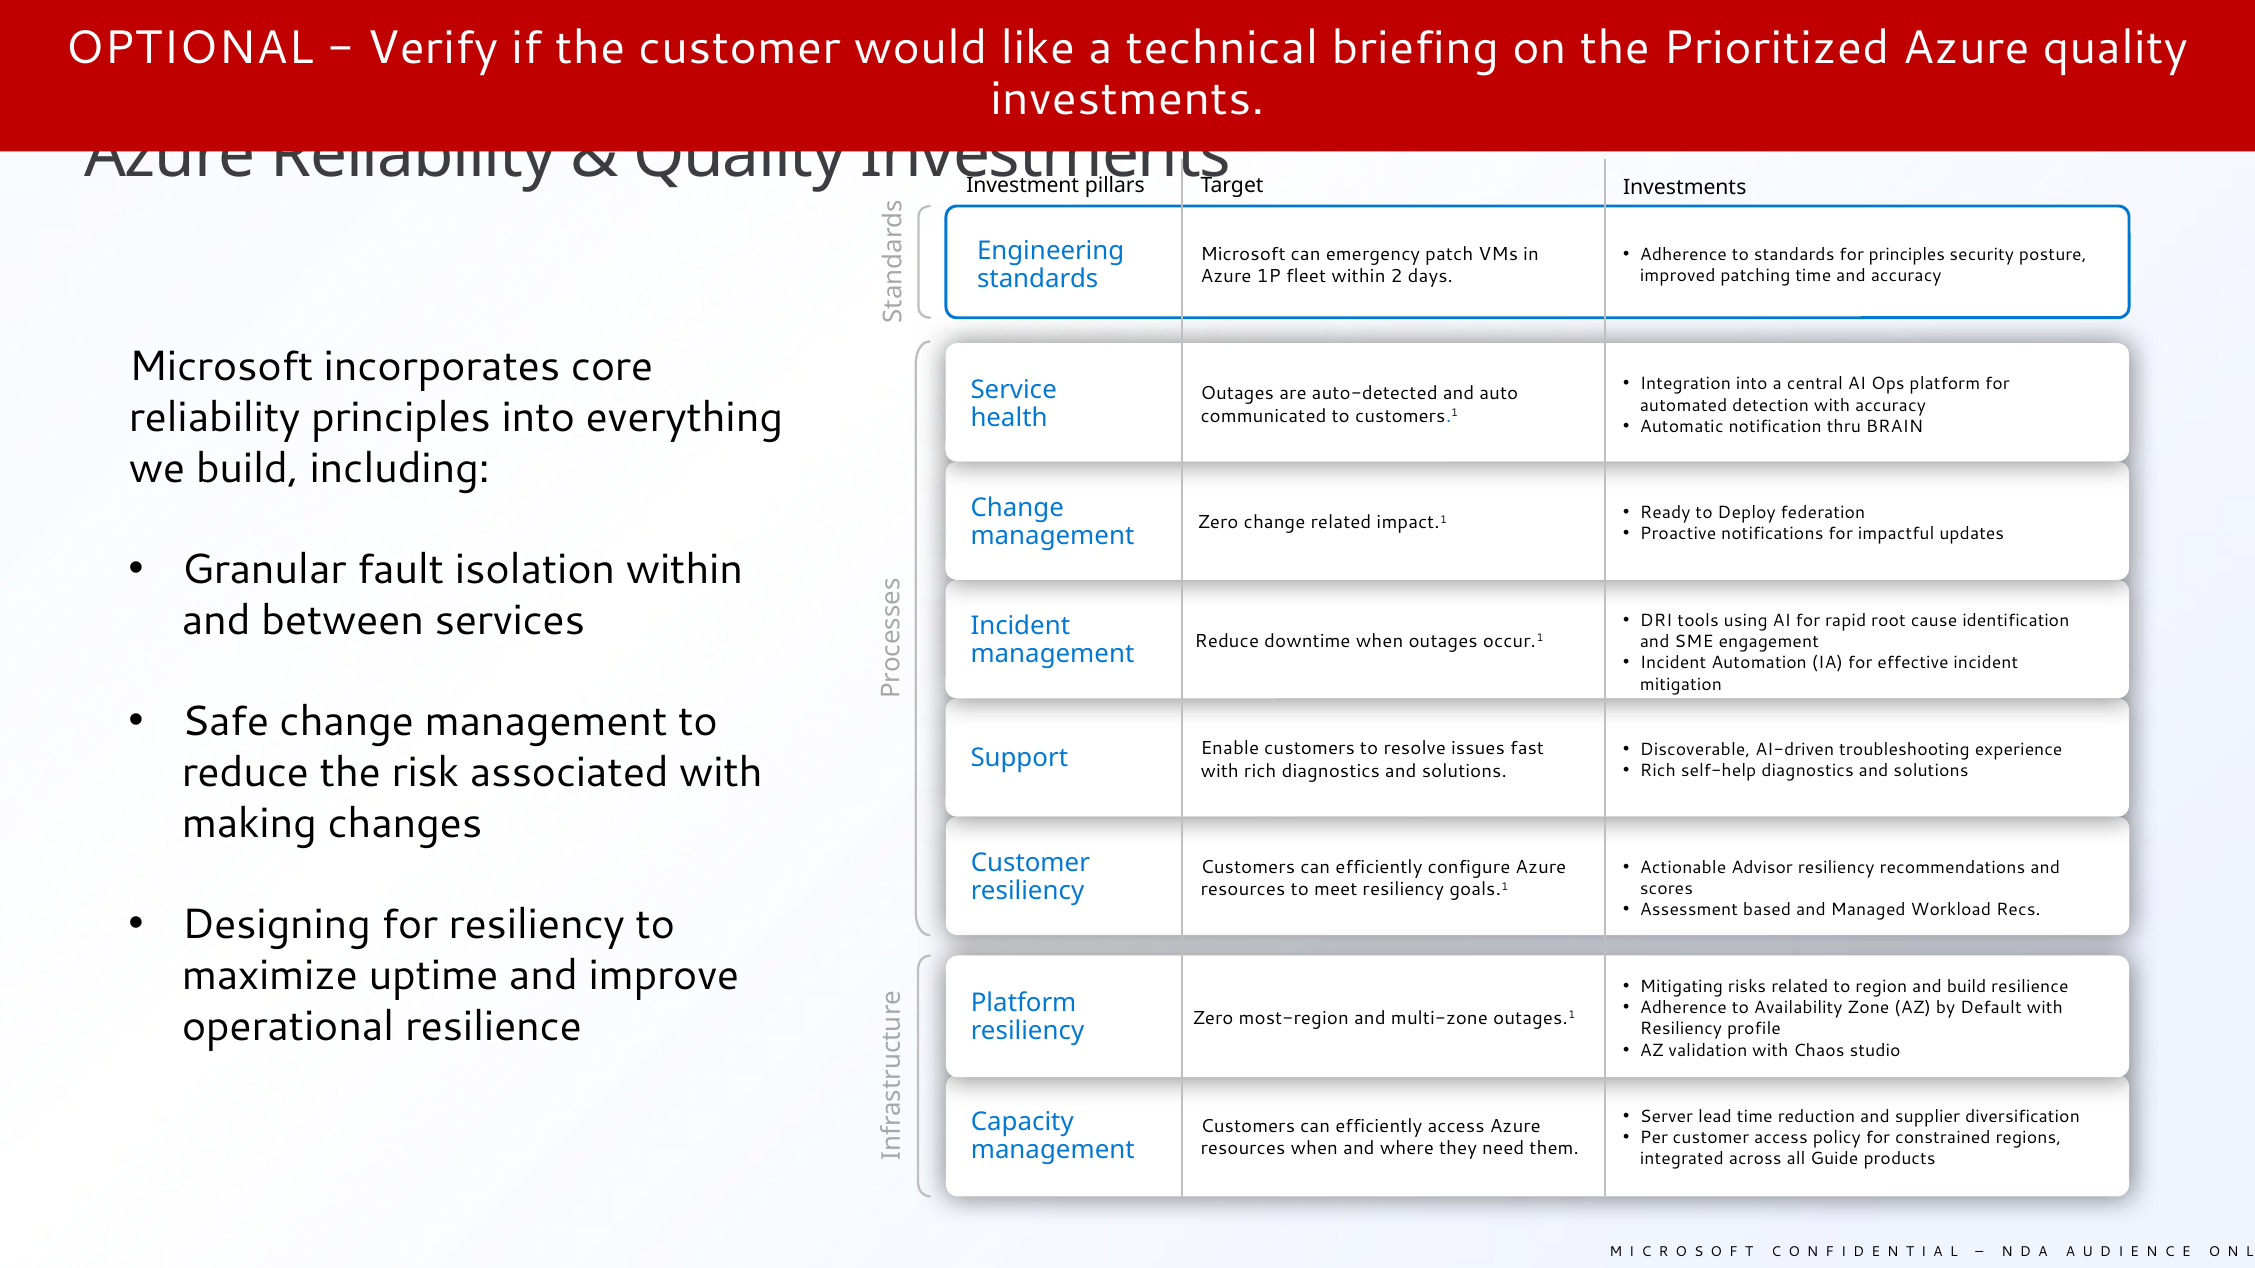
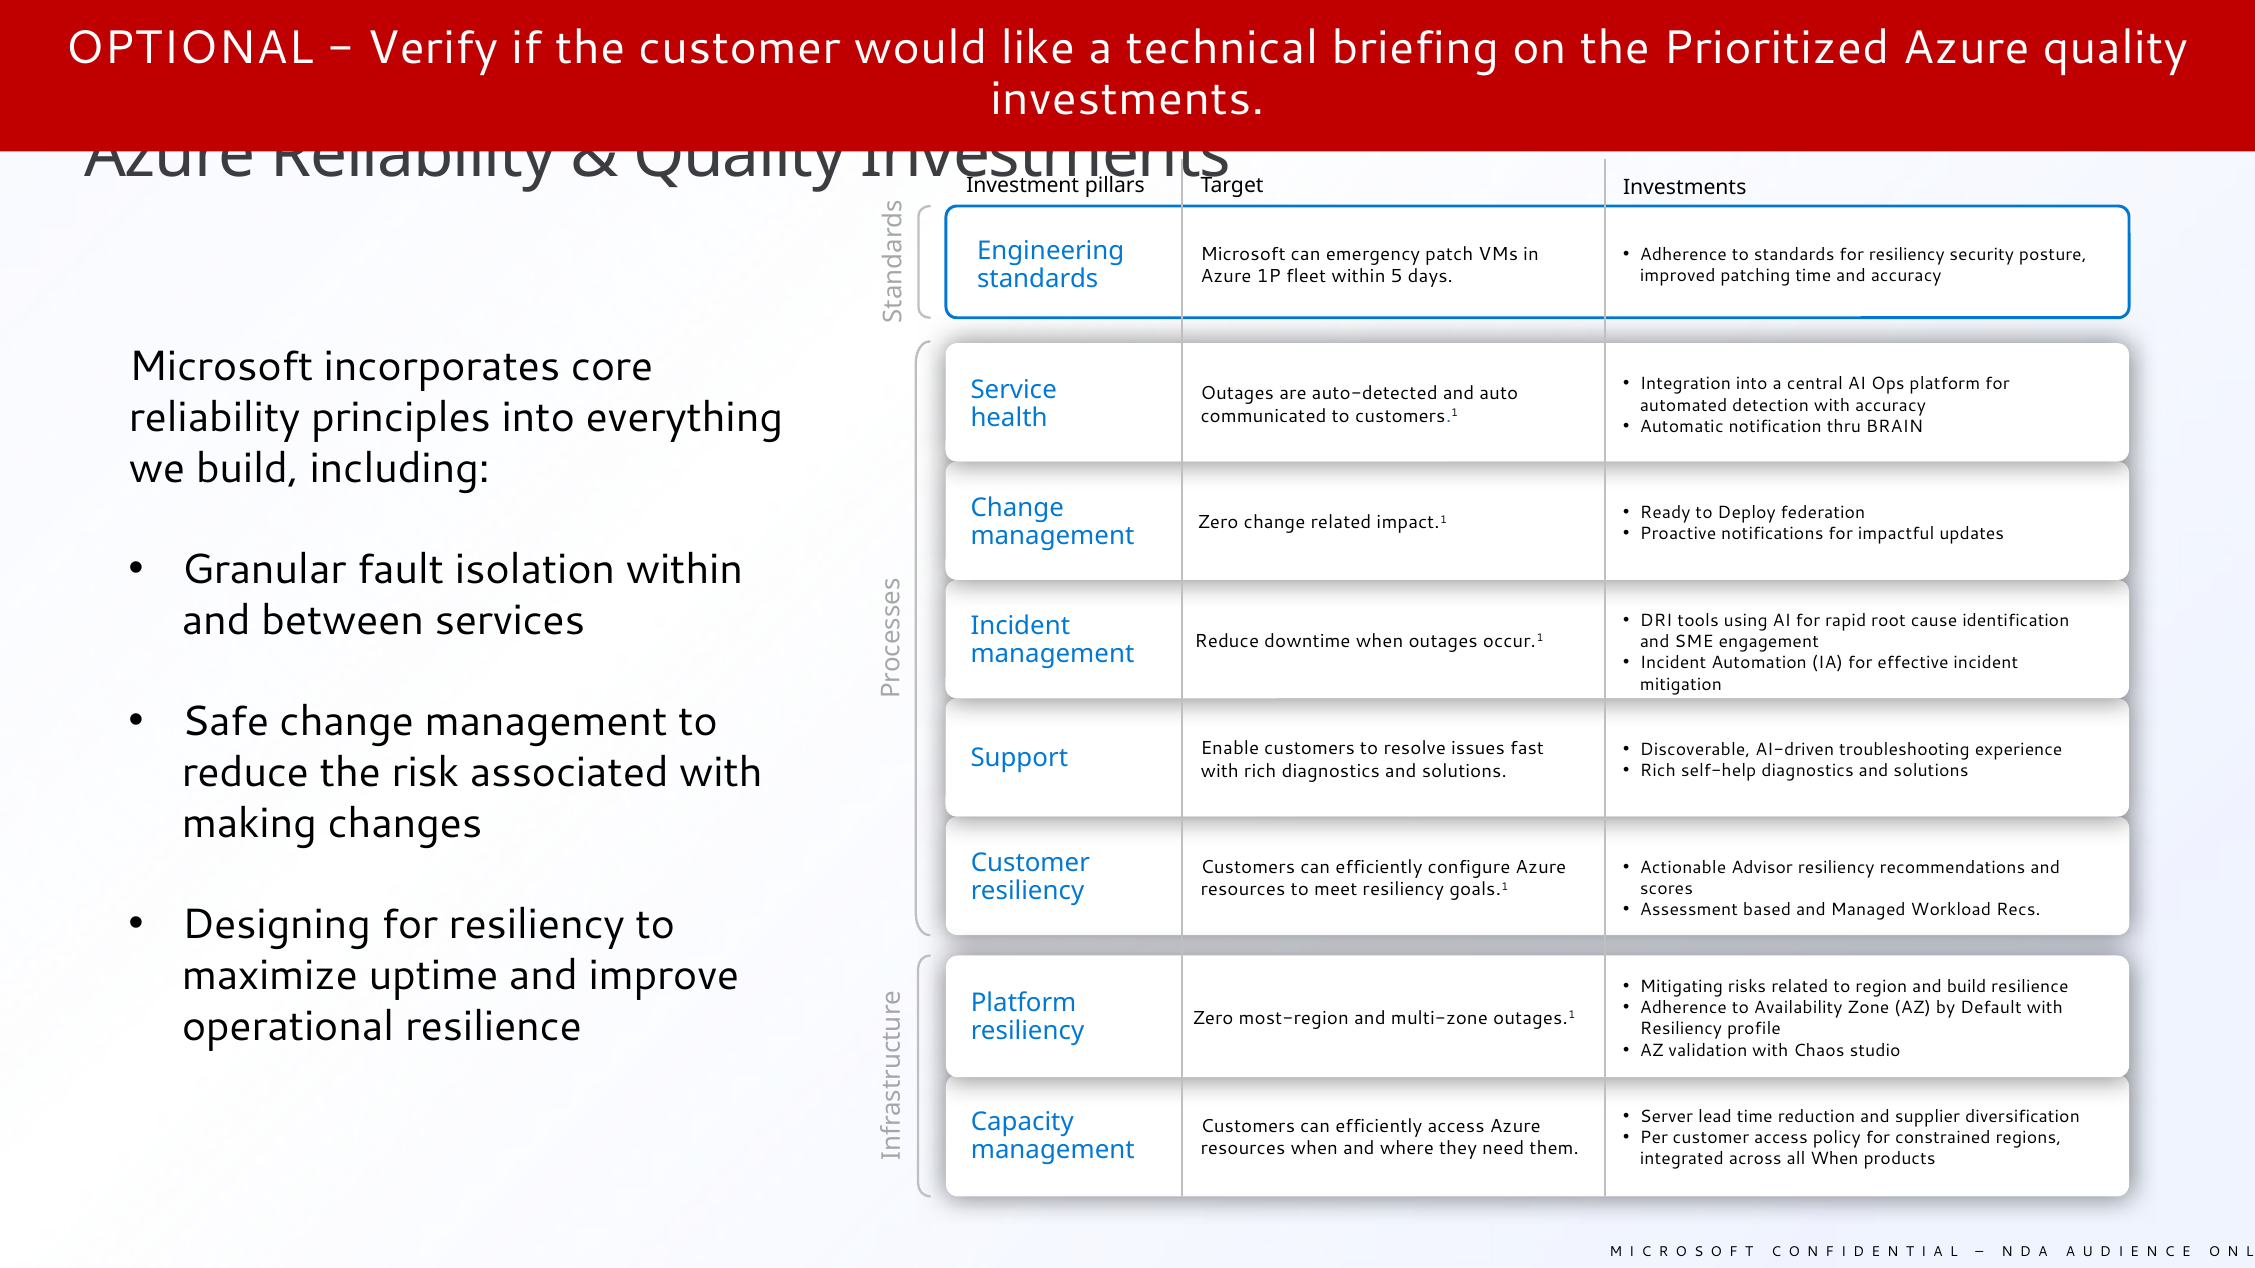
standards for principles: principles -> resiliency
2: 2 -> 5
all Guide: Guide -> When
